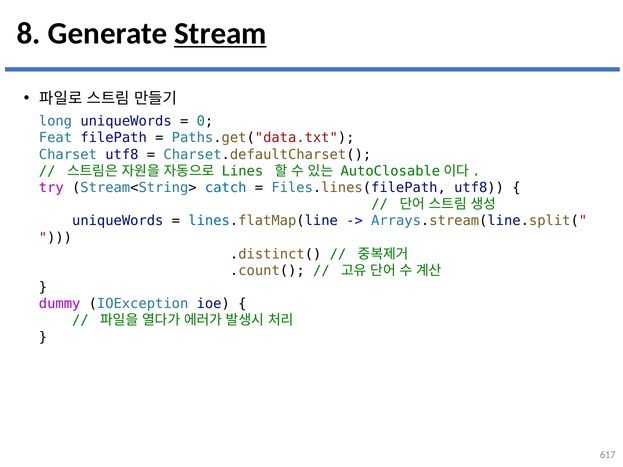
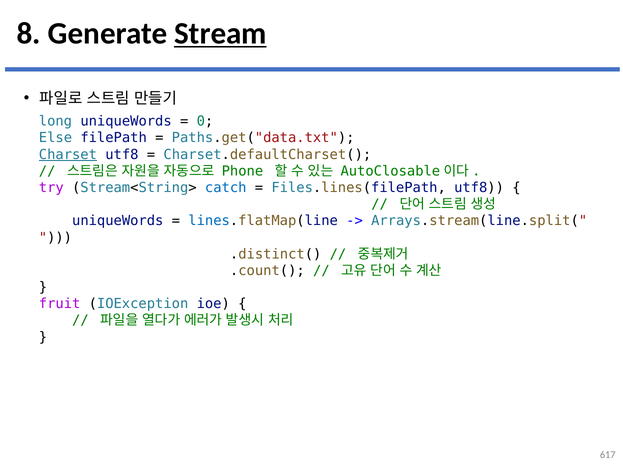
Feat: Feat -> Else
Charset underline: none -> present
Lines: Lines -> Phone
dummy: dummy -> fruit
